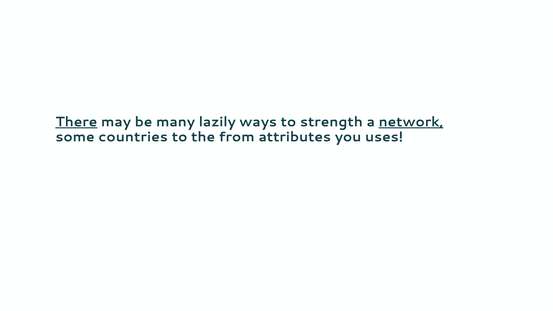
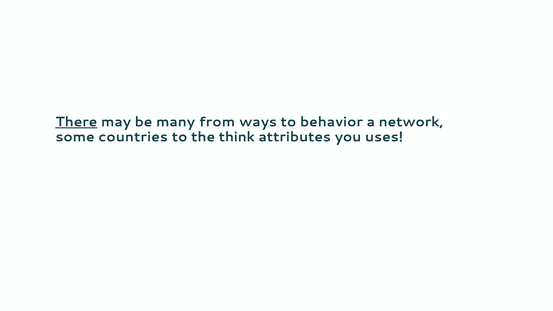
lazily: lazily -> from
strength: strength -> behavior
network underline: present -> none
from: from -> think
